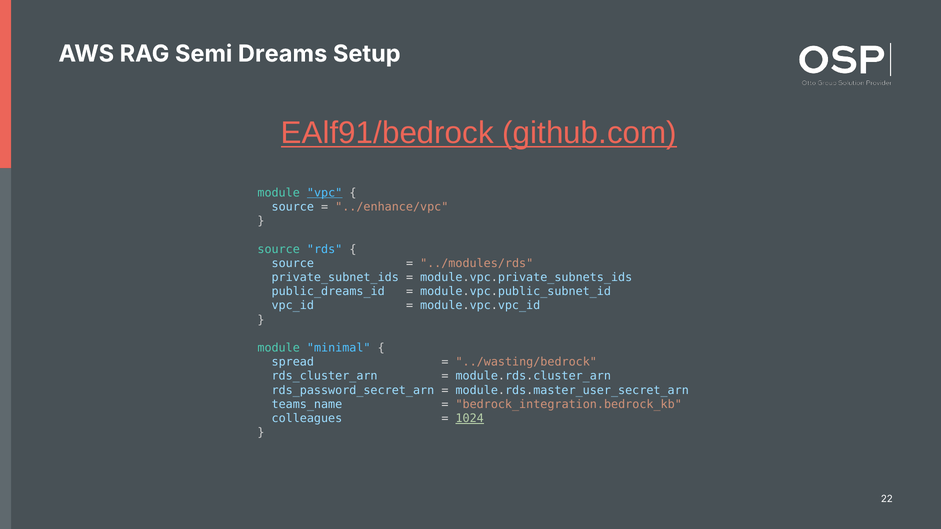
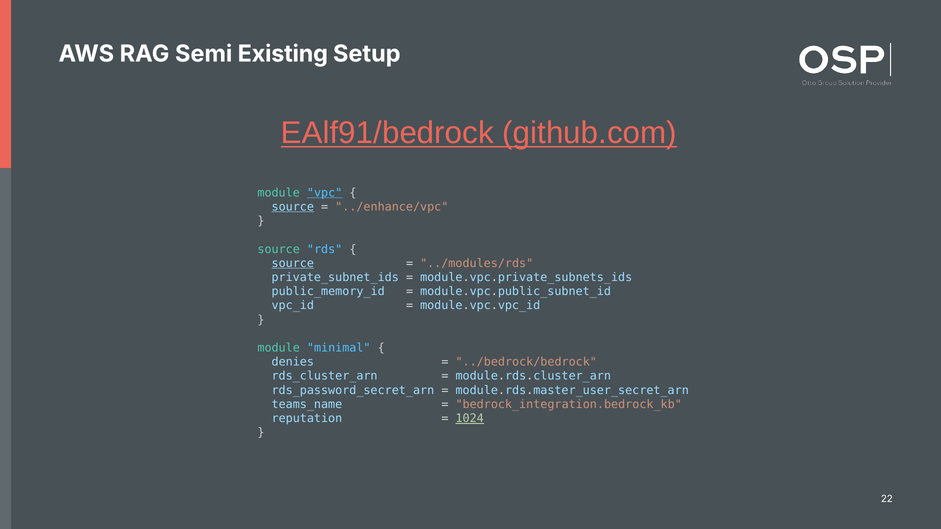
Dreams: Dreams -> Existing
source at (293, 207) underline: none -> present
source at (293, 263) underline: none -> present
public_dreams_id: public_dreams_id -> public_memory_id
spread: spread -> denies
../wasting/bedrock: ../wasting/bedrock -> ../bedrock/bedrock
colleagues: colleagues -> reputation
